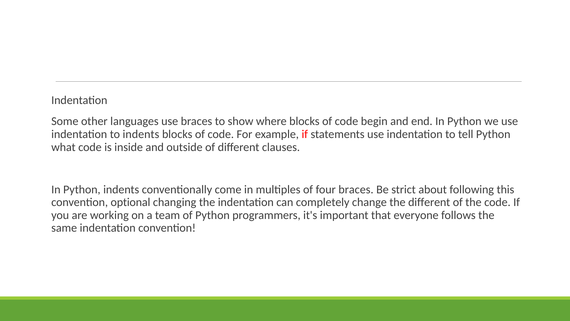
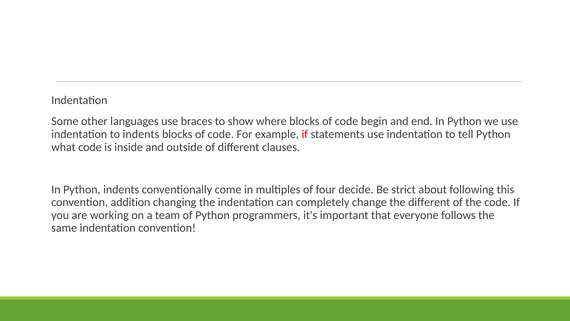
four braces: braces -> decide
optional: optional -> addition
